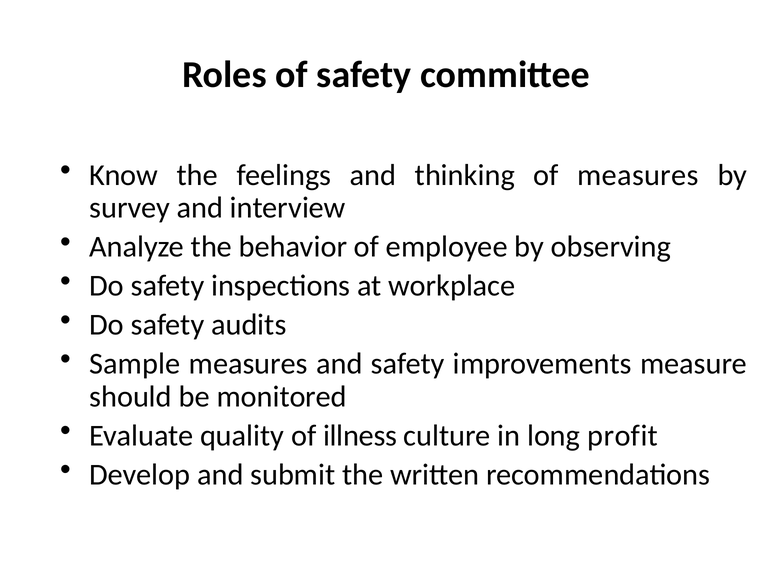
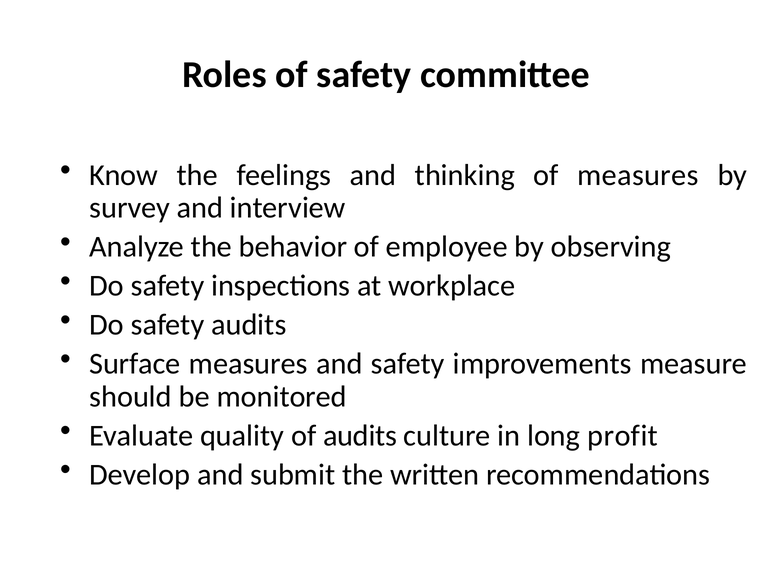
Sample: Sample -> Surface
of illness: illness -> audits
